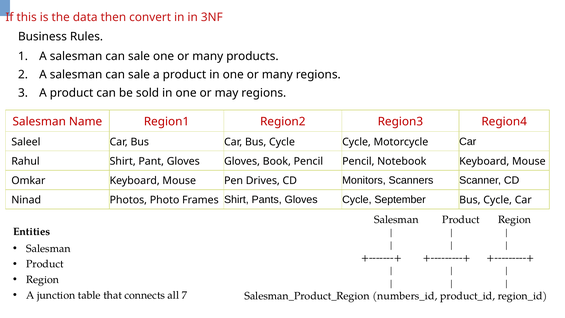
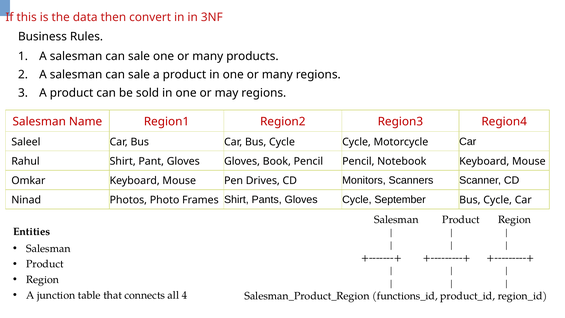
7: 7 -> 4
numbers_id: numbers_id -> functions_id
